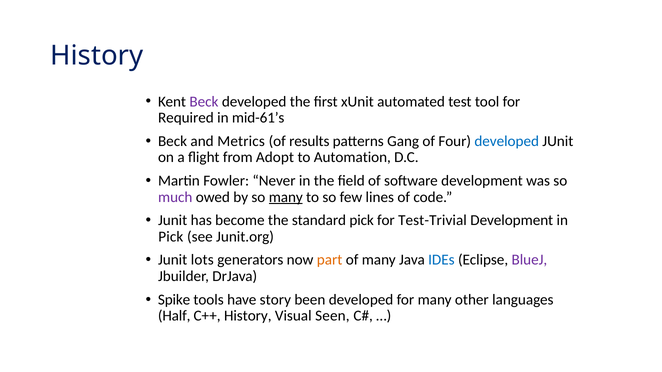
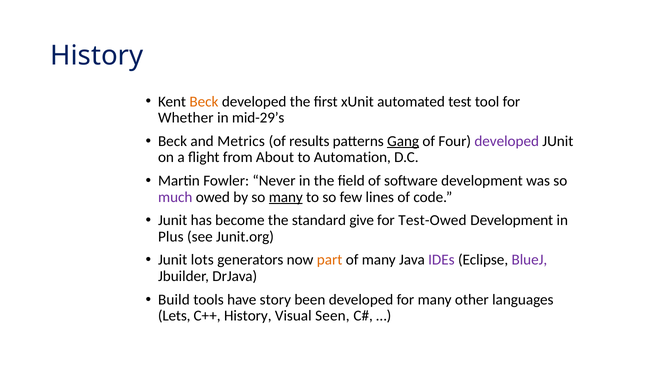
Beck at (204, 102) colour: purple -> orange
Required: Required -> Whether
mid-61’s: mid-61’s -> mid-29’s
Gang underline: none -> present
developed at (507, 141) colour: blue -> purple
Adopt: Adopt -> About
standard pick: pick -> give
Test-Trivial: Test-Trivial -> Test-Owed
Pick at (171, 237): Pick -> Plus
IDEs colour: blue -> purple
Spike: Spike -> Build
Half: Half -> Lets
